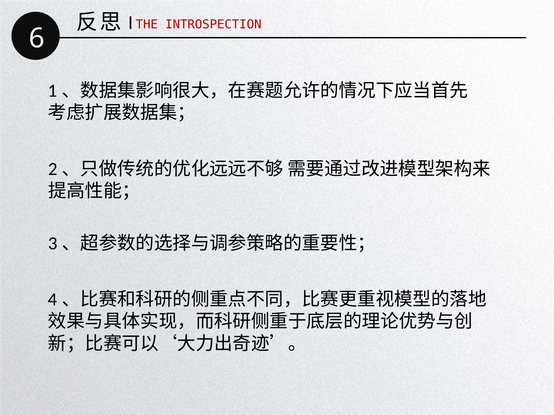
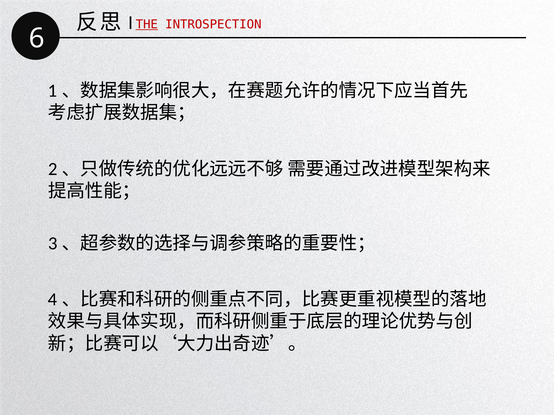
THE underline: none -> present
